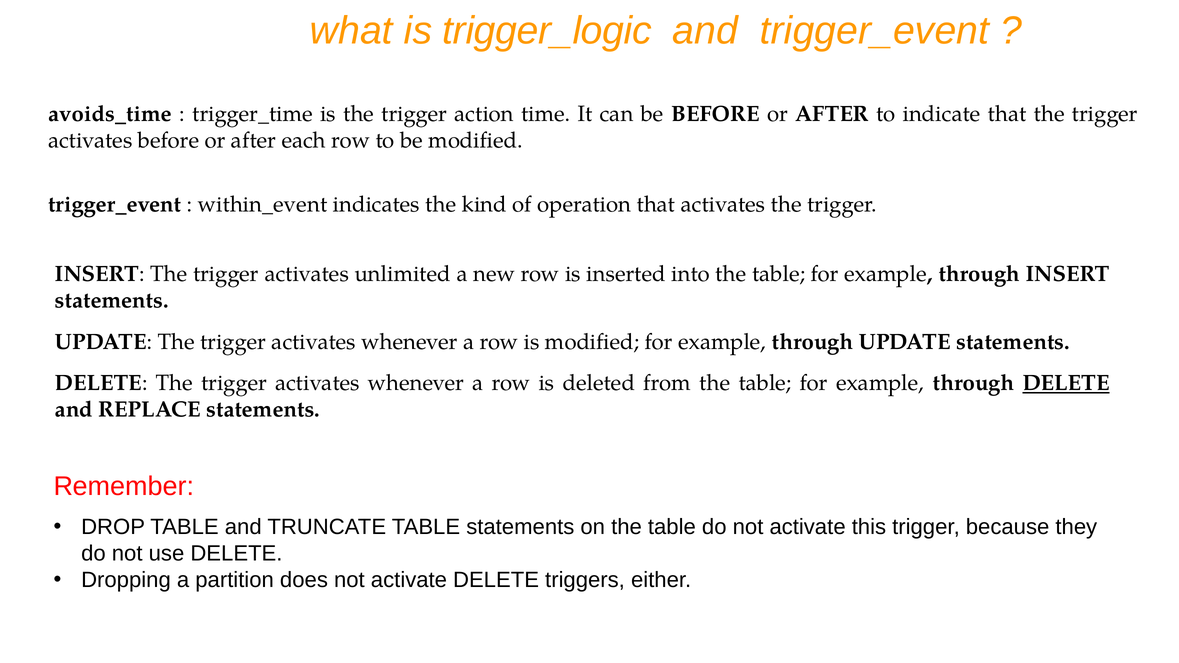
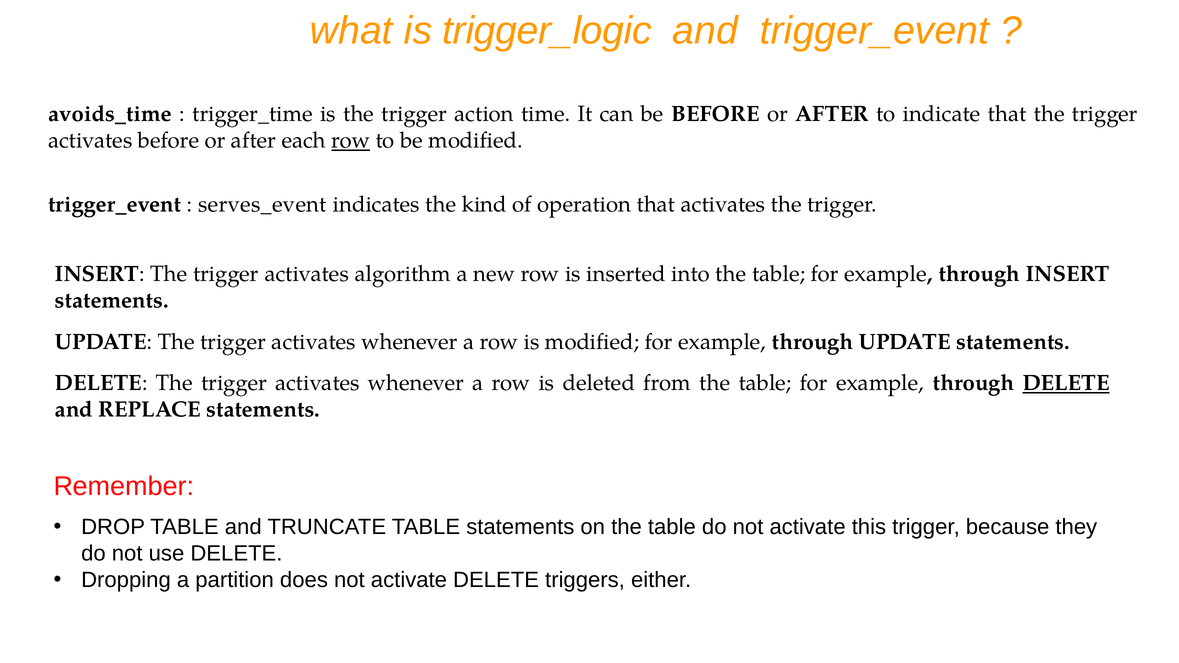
row at (351, 141) underline: none -> present
within_event: within_event -> serves_event
unlimited: unlimited -> algorithm
